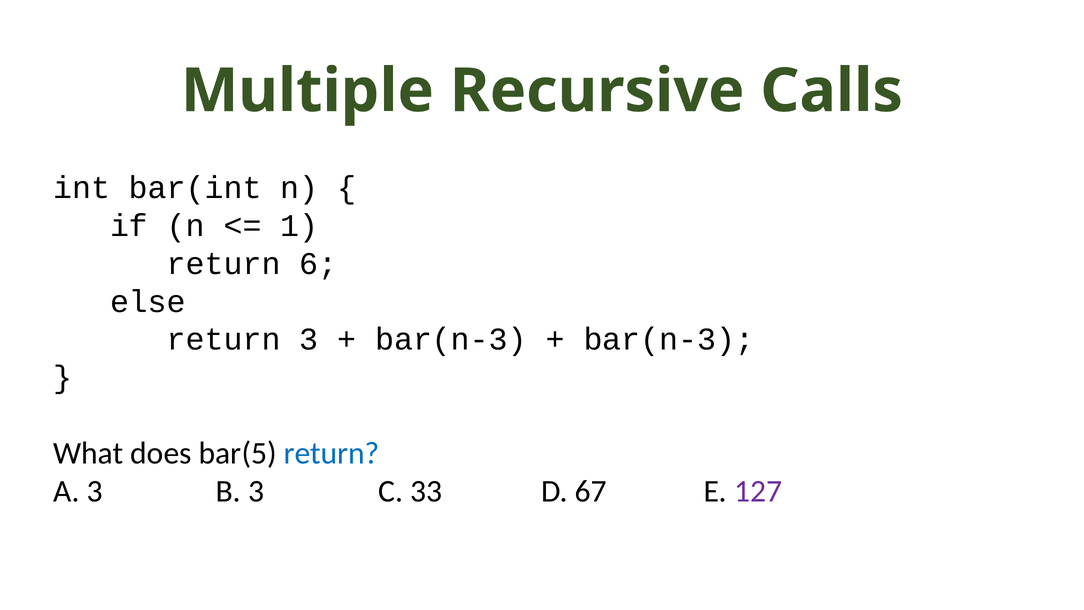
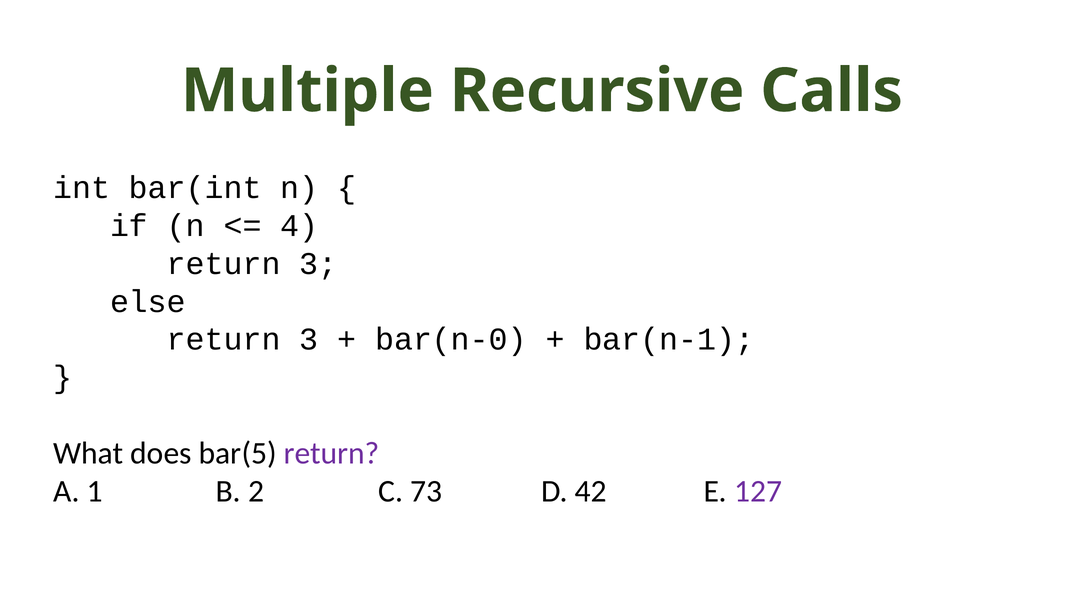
1: 1 -> 4
6 at (318, 263): 6 -> 3
bar(n-3 at (451, 339): bar(n-3 -> bar(n-0
bar(n-3 at (669, 339): bar(n-3 -> bar(n-1
return at (332, 453) colour: blue -> purple
A 3: 3 -> 1
B 3: 3 -> 2
33: 33 -> 73
67: 67 -> 42
